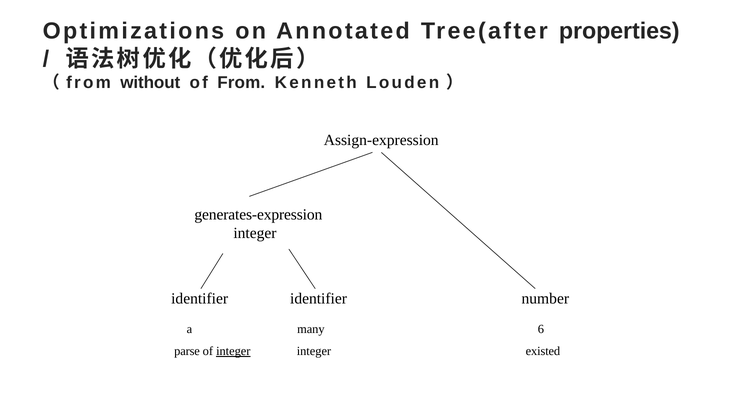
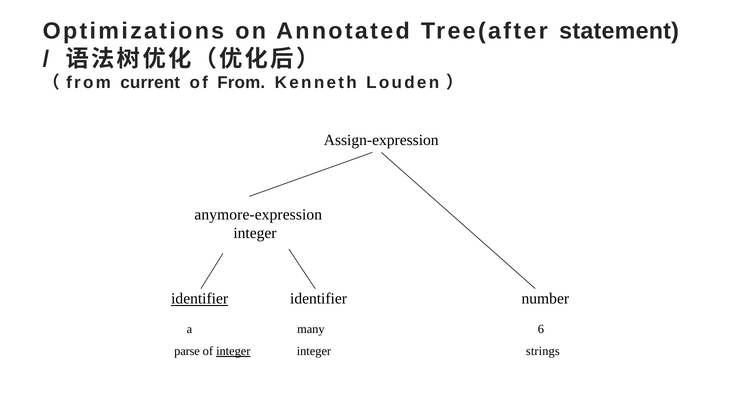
properties: properties -> statement
without: without -> current
generates-expression: generates-expression -> anymore-expression
identifier at (200, 299) underline: none -> present
existed: existed -> strings
